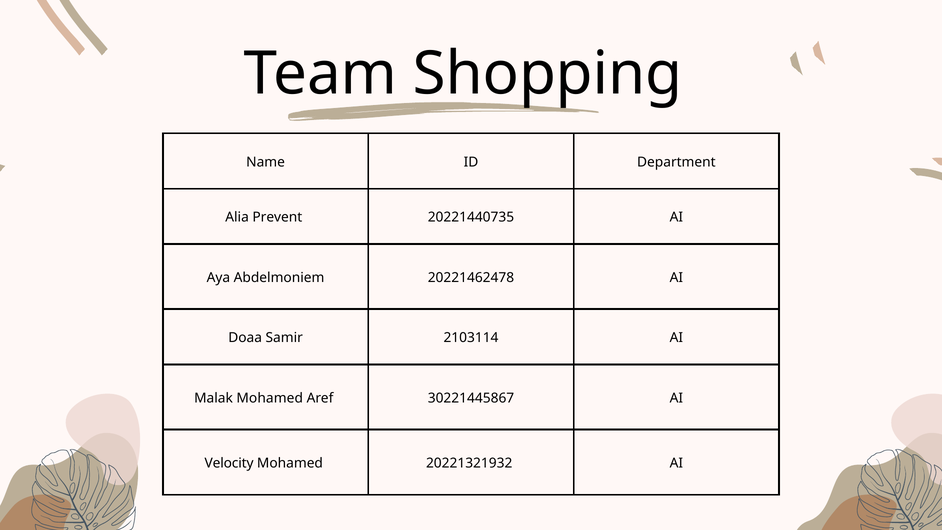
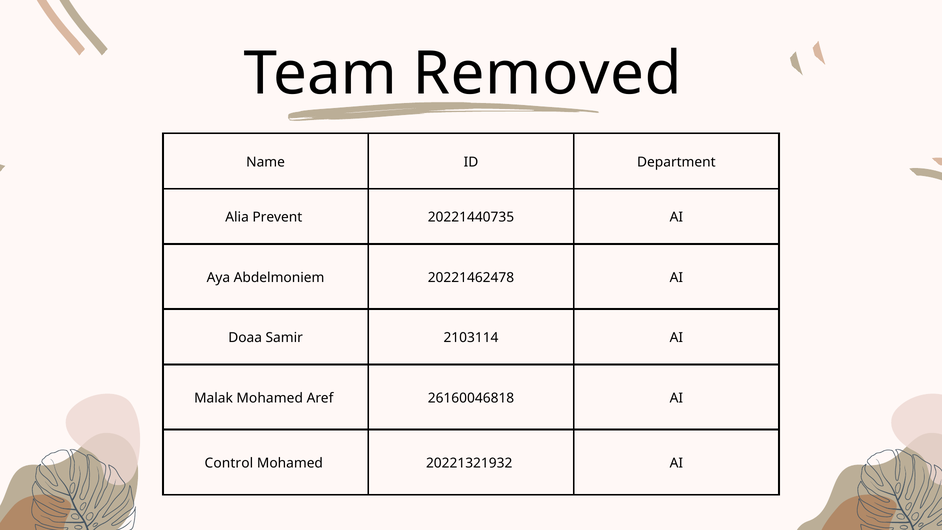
Shopping: Shopping -> Removed
30221445867: 30221445867 -> 26160046818
Velocity: Velocity -> Control
